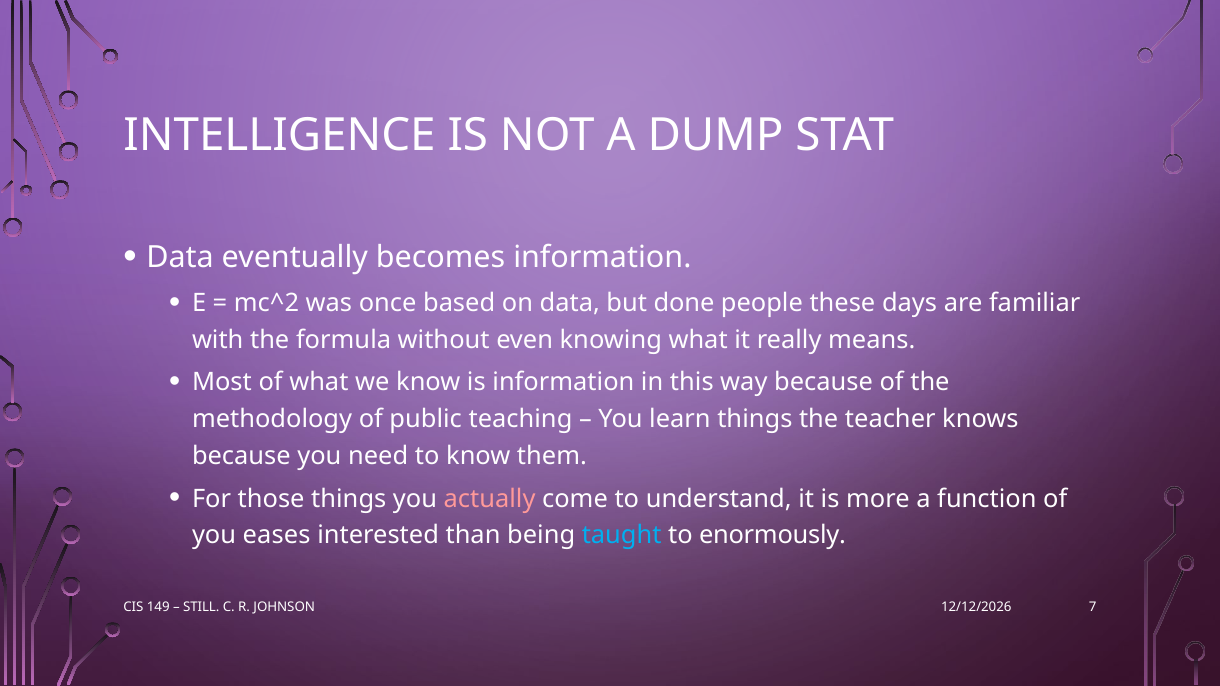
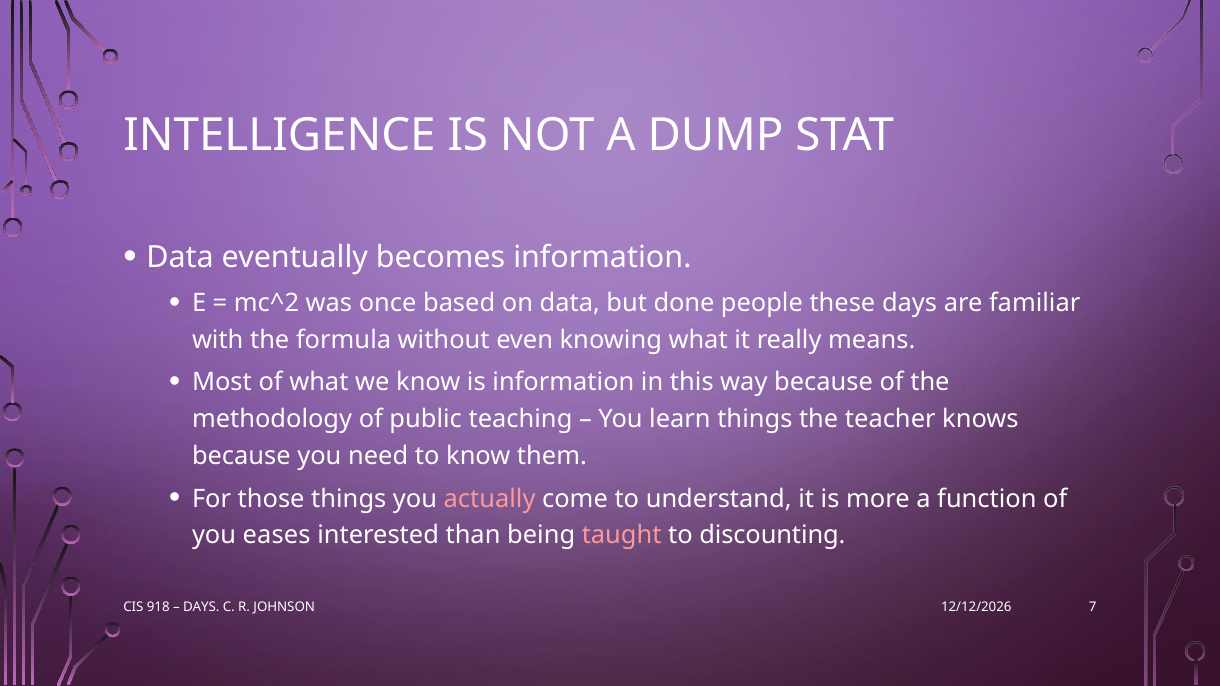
taught colour: light blue -> pink
enormously: enormously -> discounting
149: 149 -> 918
STILL at (201, 607): STILL -> DAYS
